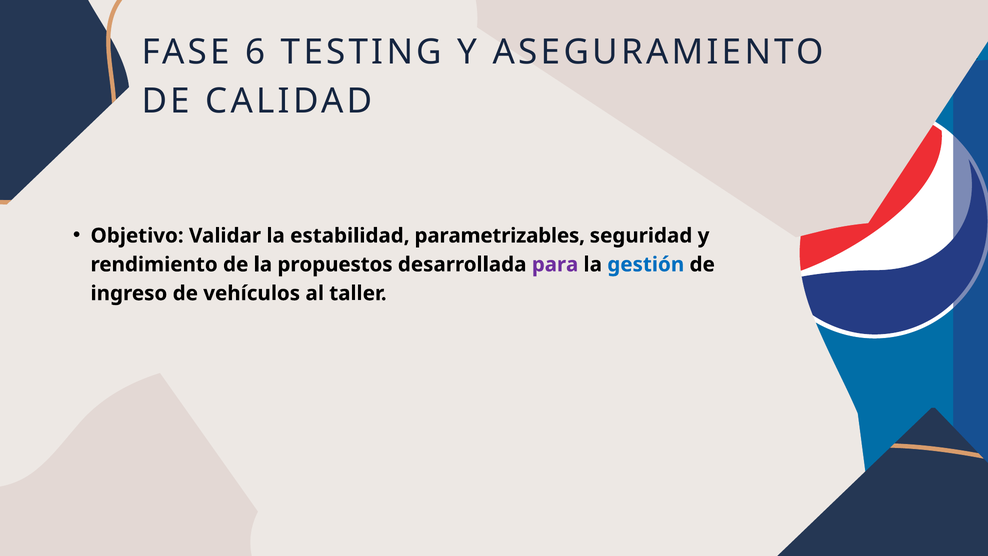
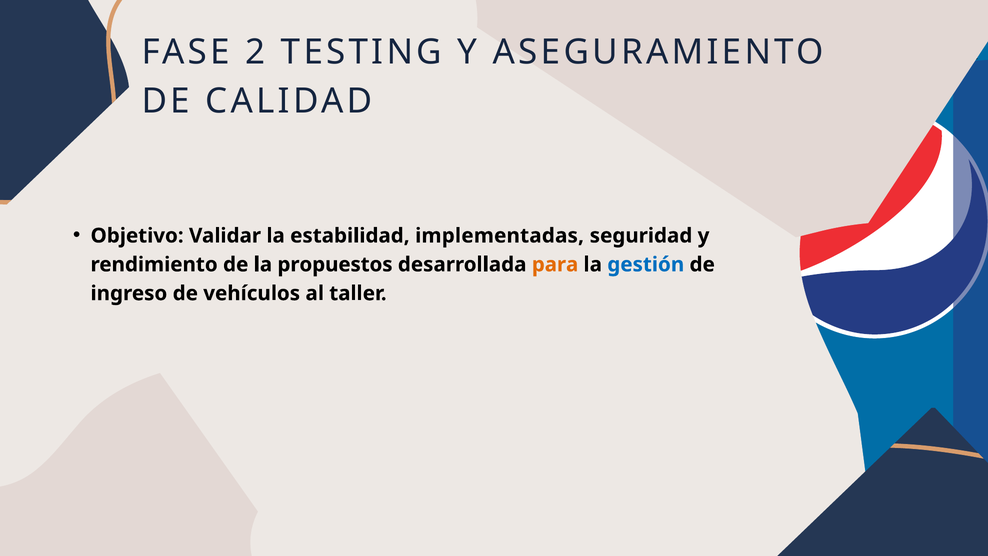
6: 6 -> 2
parametrizables: parametrizables -> implementadas
para colour: purple -> orange
